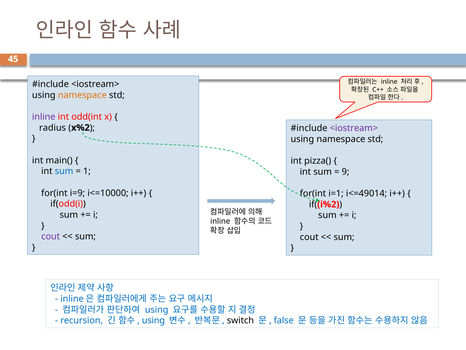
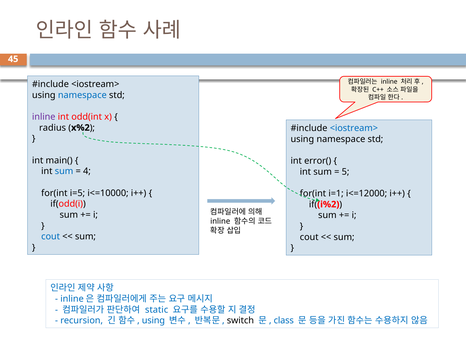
namespace at (82, 95) colour: orange -> blue
<iostream> at (354, 128) colour: purple -> blue
pizza(: pizza( -> error(
1: 1 -> 4
9: 9 -> 5
i=9: i=9 -> i=5
i<=49014: i<=49014 -> i<=12000
cout at (51, 236) colour: purple -> blue
using at (157, 309): using -> static
false: false -> class
